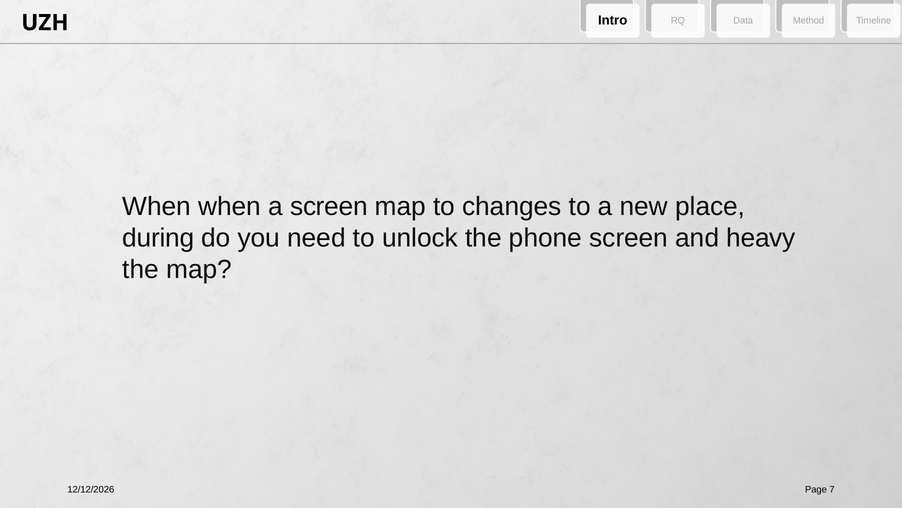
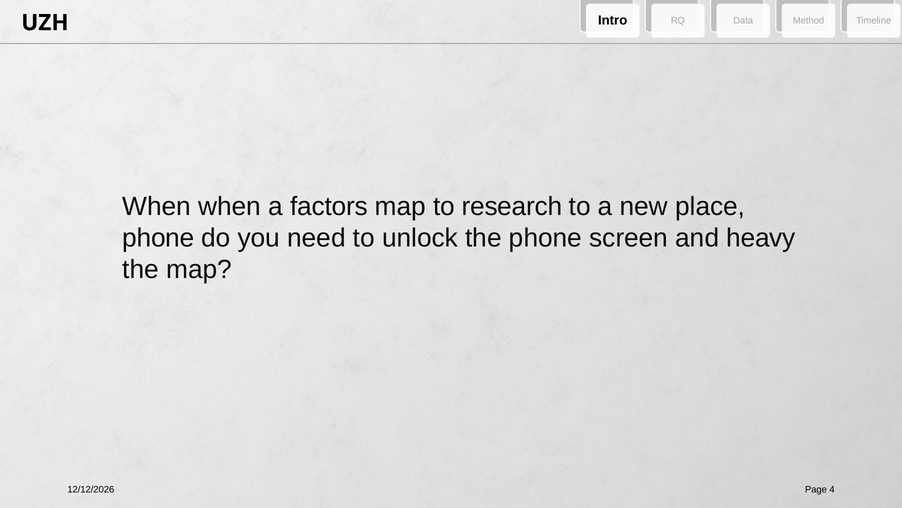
a screen: screen -> factors
changes: changes -> research
during at (158, 238): during -> phone
7: 7 -> 4
